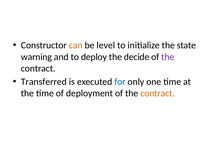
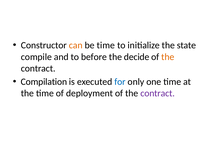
be level: level -> time
warning: warning -> compile
deploy: deploy -> before
the at (168, 57) colour: purple -> orange
Transferred: Transferred -> Compilation
contract at (158, 93) colour: orange -> purple
